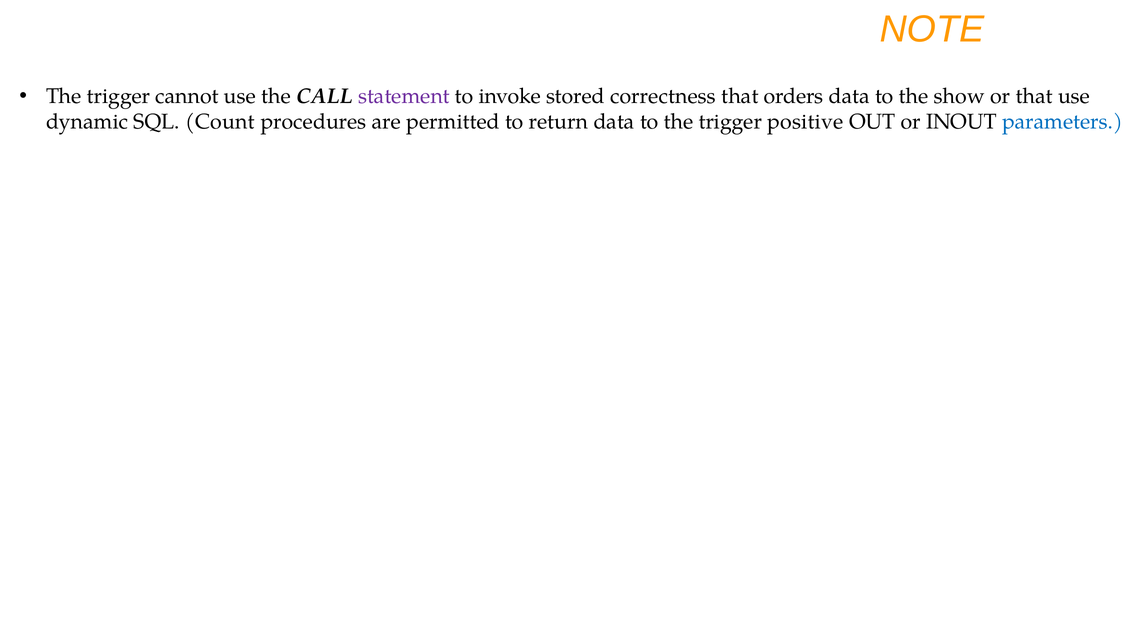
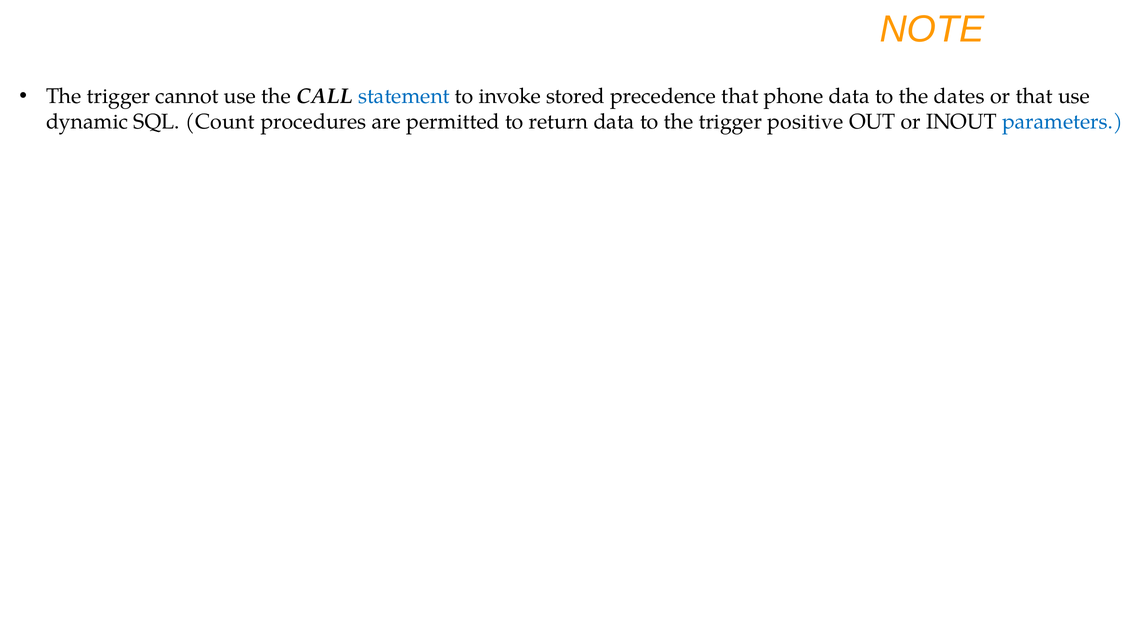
statement colour: purple -> blue
correctness: correctness -> precedence
orders: orders -> phone
show: show -> dates
